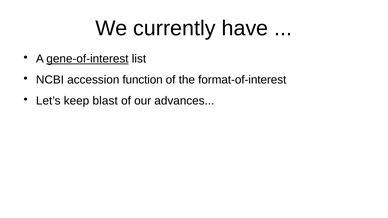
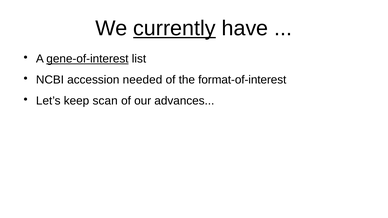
currently underline: none -> present
function: function -> needed
blast: blast -> scan
